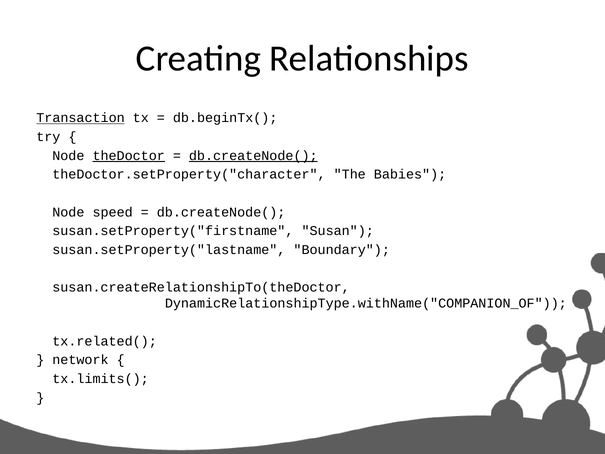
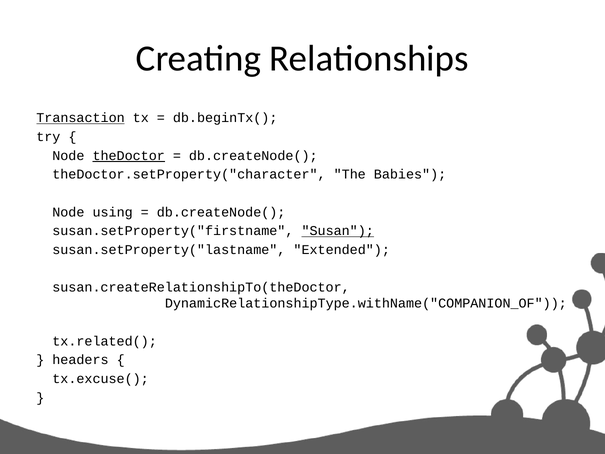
db.createNode( at (253, 156) underline: present -> none
speed: speed -> using
Susan underline: none -> present
Boundary: Boundary -> Extended
network: network -> headers
tx.limits(: tx.limits( -> tx.excuse(
